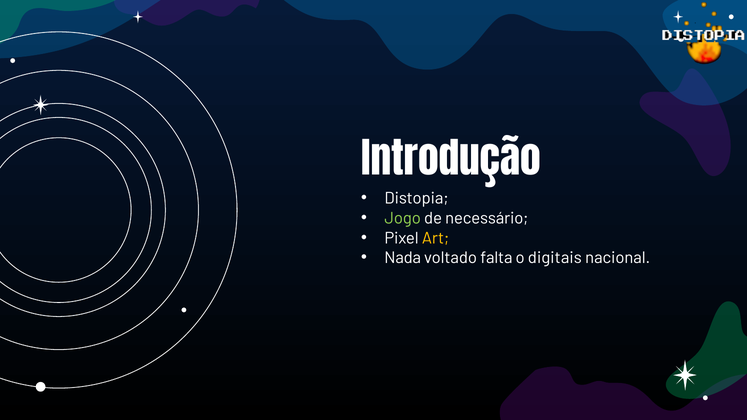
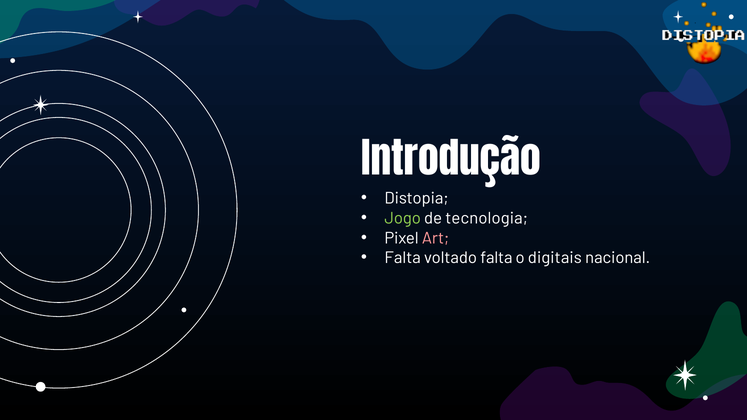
necessário: necessário -> tecnologia
Art colour: yellow -> pink
Nada at (403, 258): Nada -> Falta
